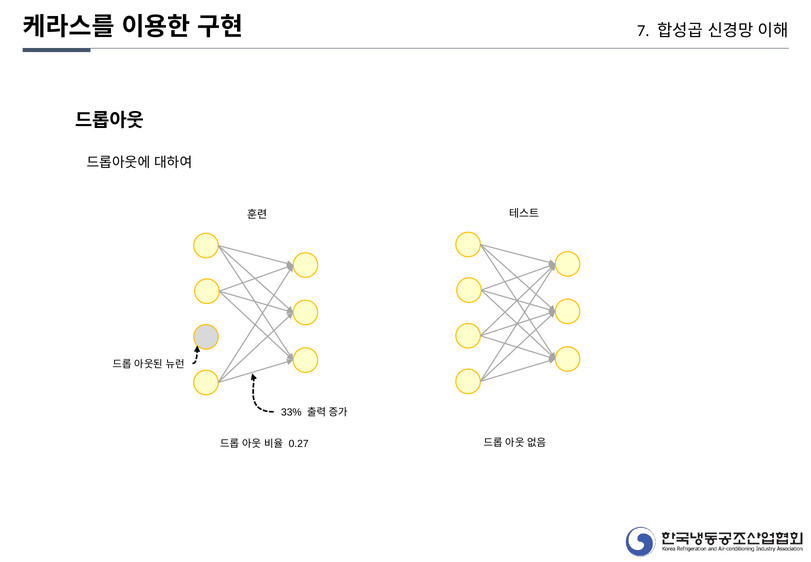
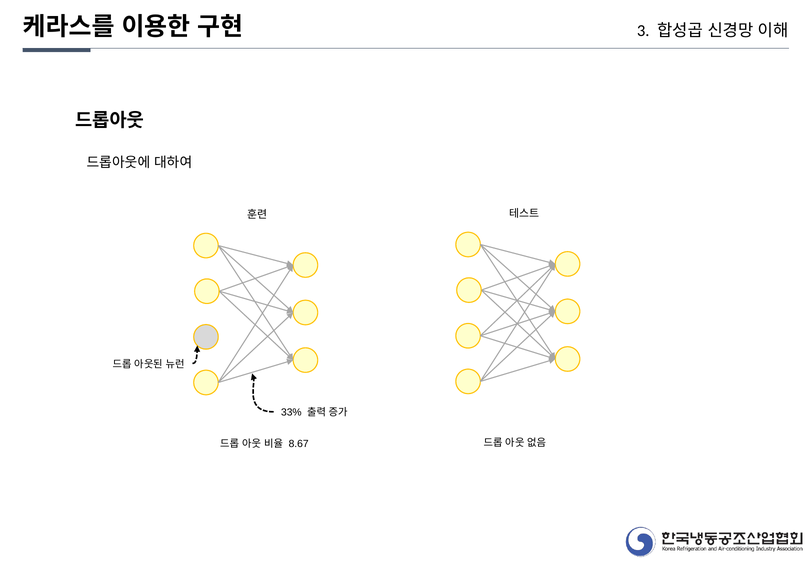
7: 7 -> 3
0.27: 0.27 -> 8.67
